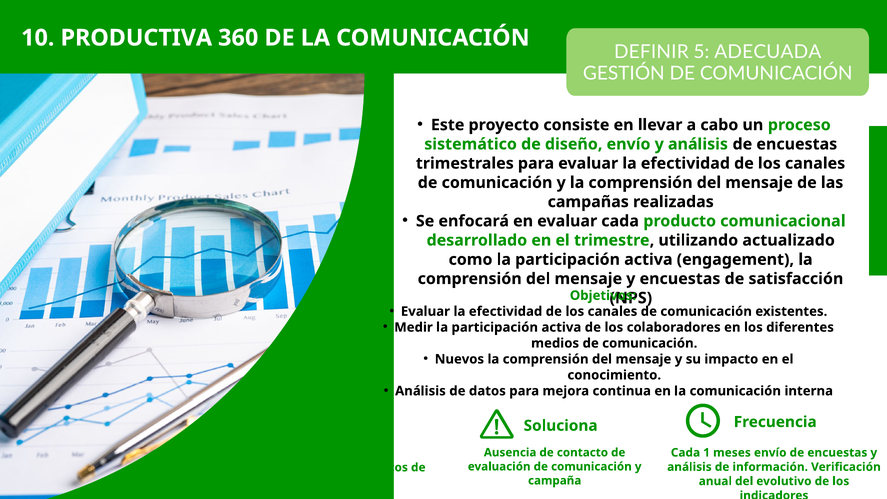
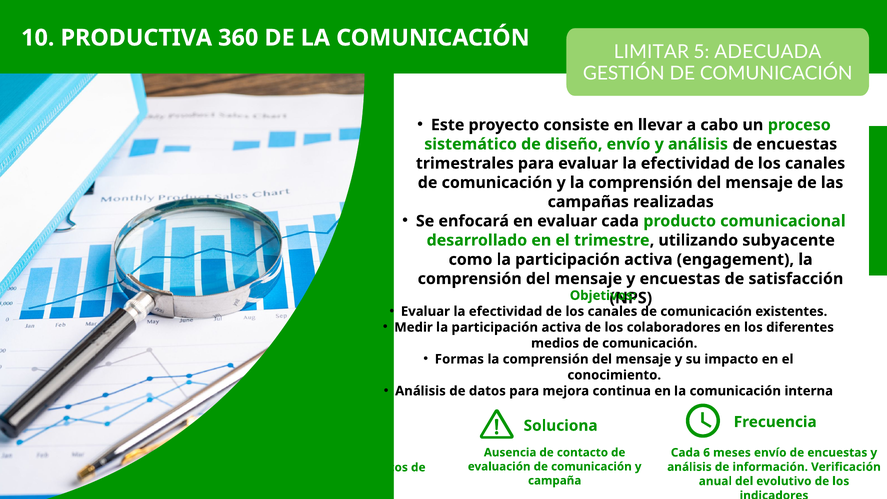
DEFINIR: DEFINIR -> LIMITAR
actualizado: actualizado -> subyacente
Nuevos: Nuevos -> Formas
1: 1 -> 6
